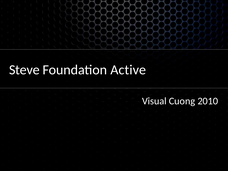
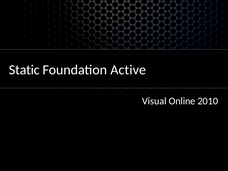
Steve: Steve -> Static
Cuong: Cuong -> Online
